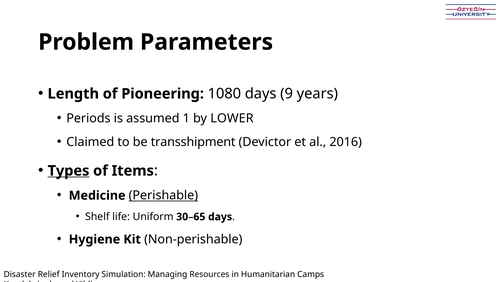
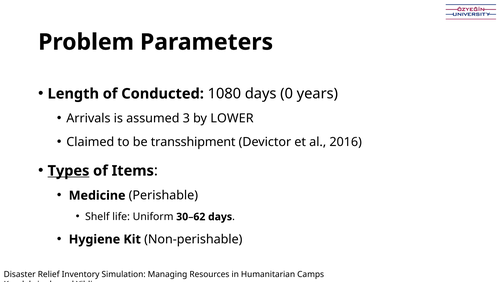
Pioneering: Pioneering -> Conducted
9: 9 -> 0
Periods: Periods -> Arrivals
1: 1 -> 3
Perishable underline: present -> none
30–65: 30–65 -> 30–62
